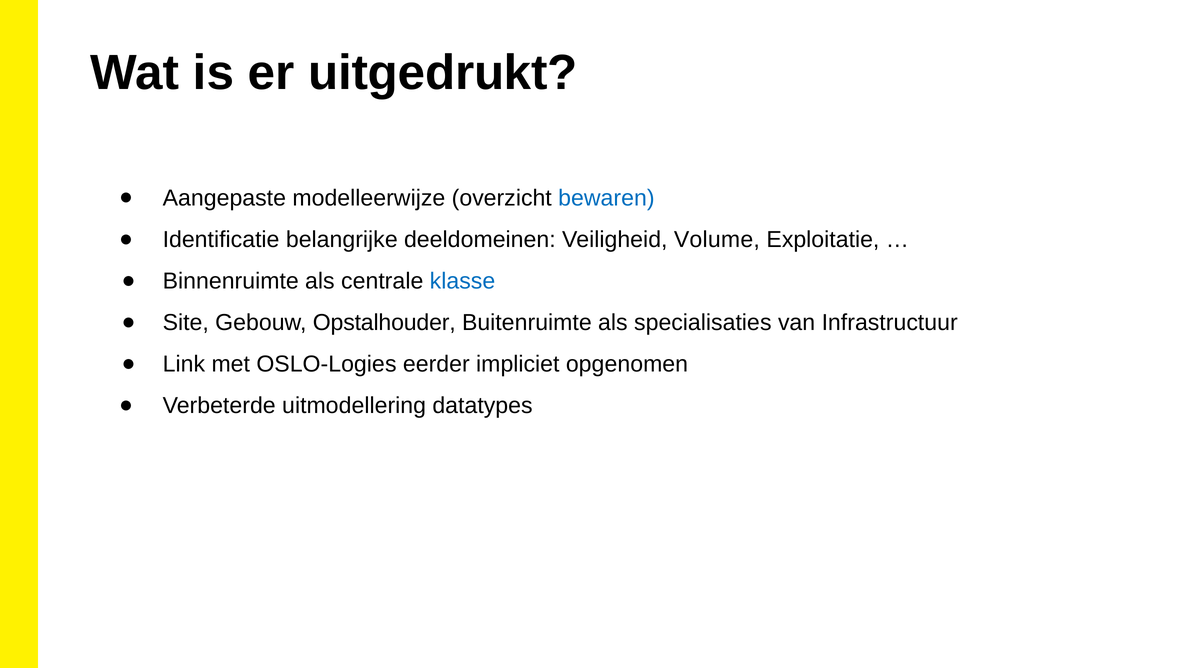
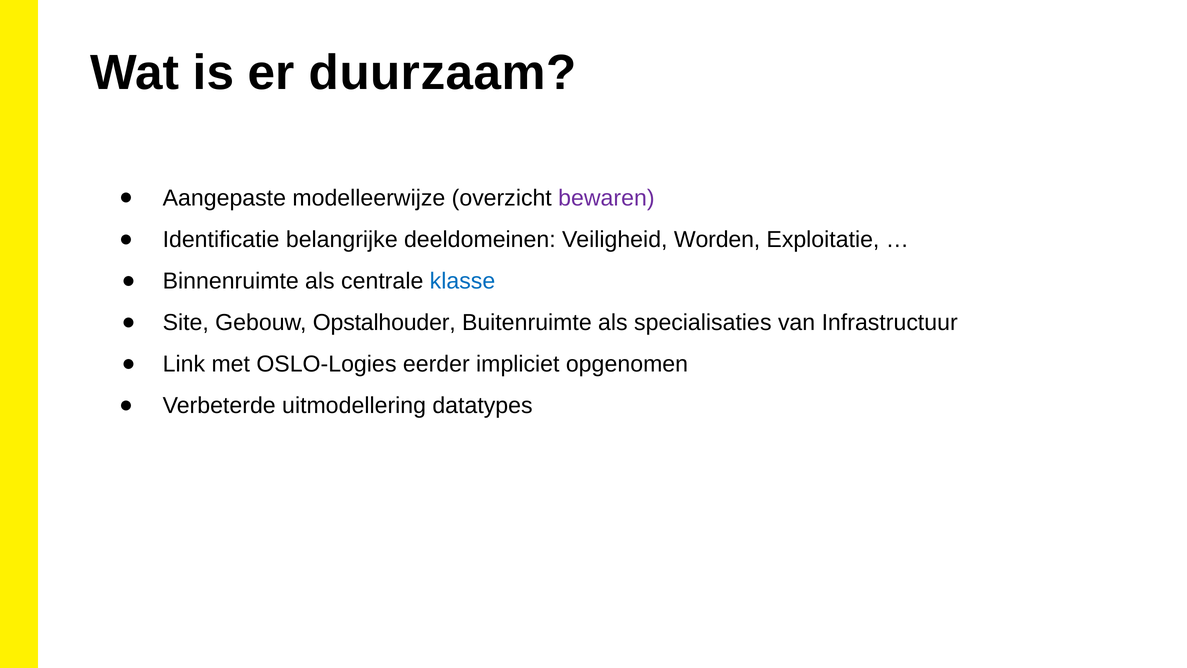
uitgedrukt: uitgedrukt -> duurzaam
bewaren colour: blue -> purple
Volume: Volume -> Worden
